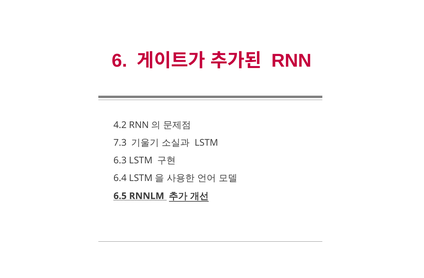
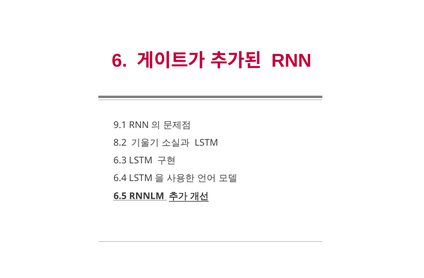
4.2: 4.2 -> 9.1
7.3: 7.3 -> 8.2
